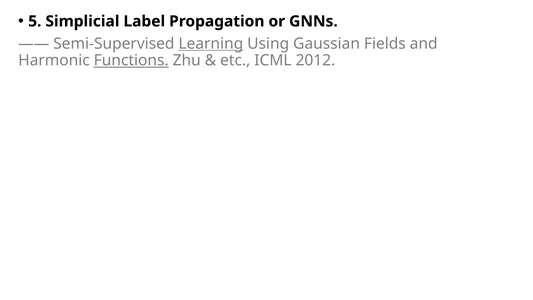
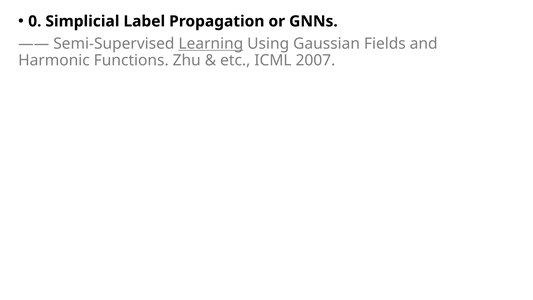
5: 5 -> 0
Functions underline: present -> none
2012: 2012 -> 2007
